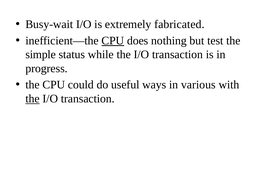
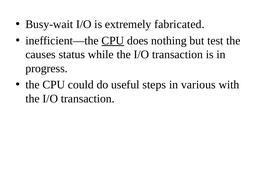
simple: simple -> causes
ways: ways -> steps
the at (33, 99) underline: present -> none
